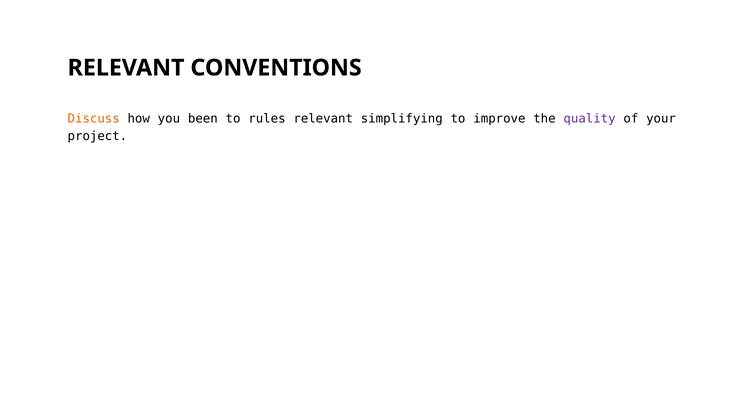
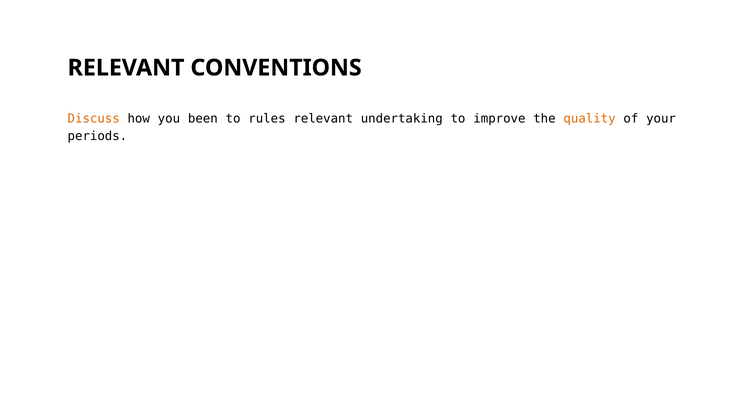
simplifying: simplifying -> undertaking
quality colour: purple -> orange
project: project -> periods
